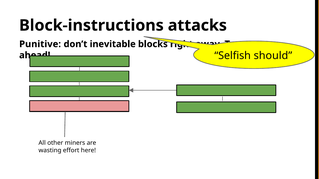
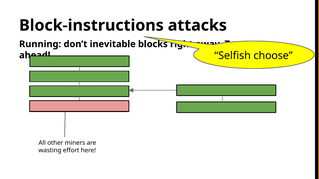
Punitive: Punitive -> Running
should: should -> choose
